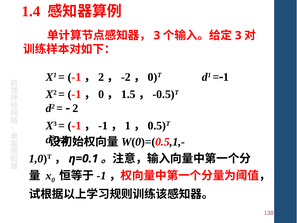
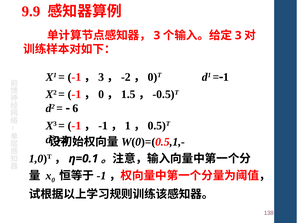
1.4: 1.4 -> 9.9
2 at (101, 77): 2 -> 3
2 at (75, 108): 2 -> 6
